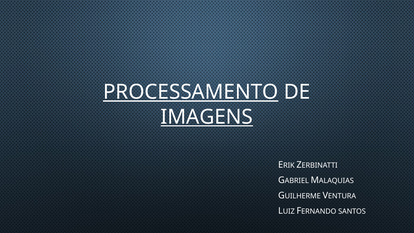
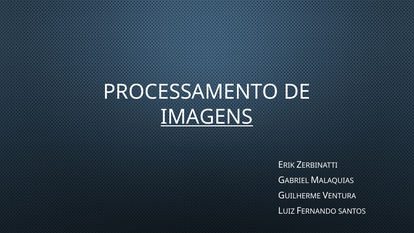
PROCESSAMENTO underline: present -> none
